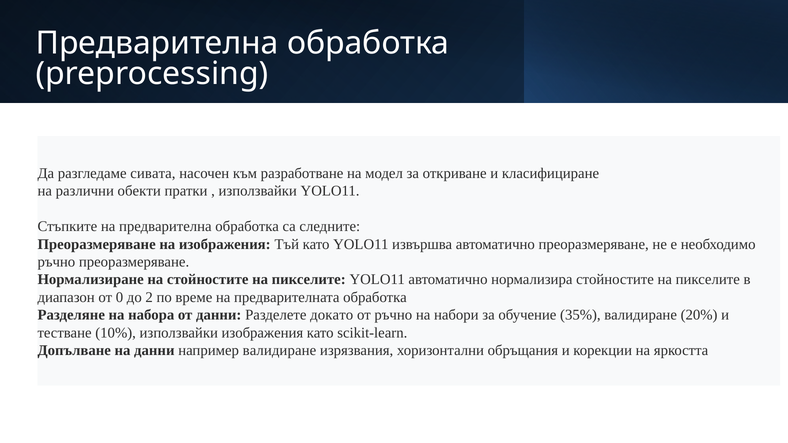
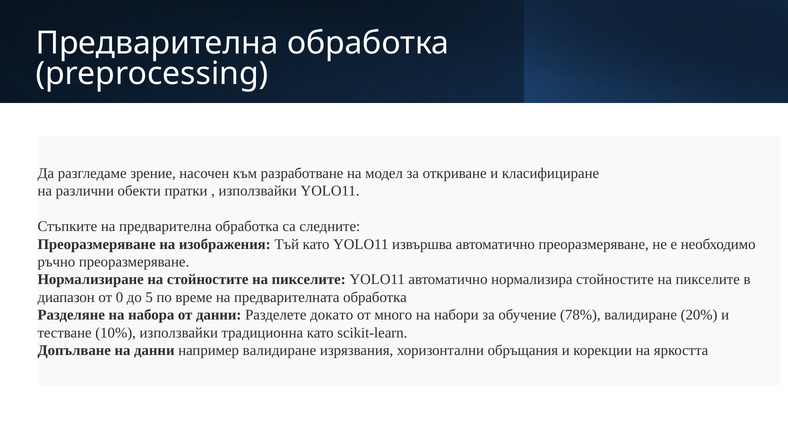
сивата: сивата -> зрение
2: 2 -> 5
от ръчно: ръчно -> много
35%: 35% -> 78%
използвайки изображения: изображения -> традиционна
